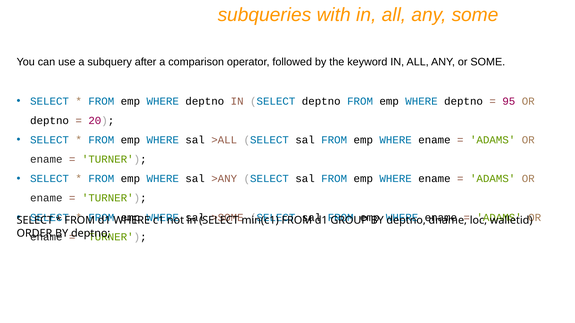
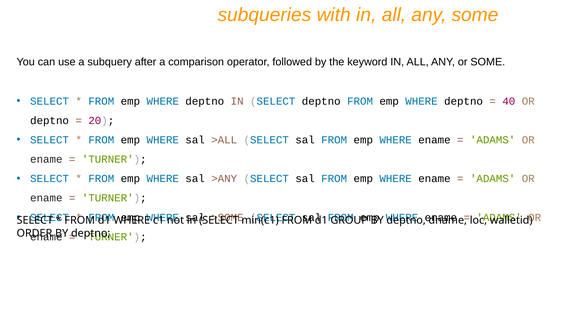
95: 95 -> 40
